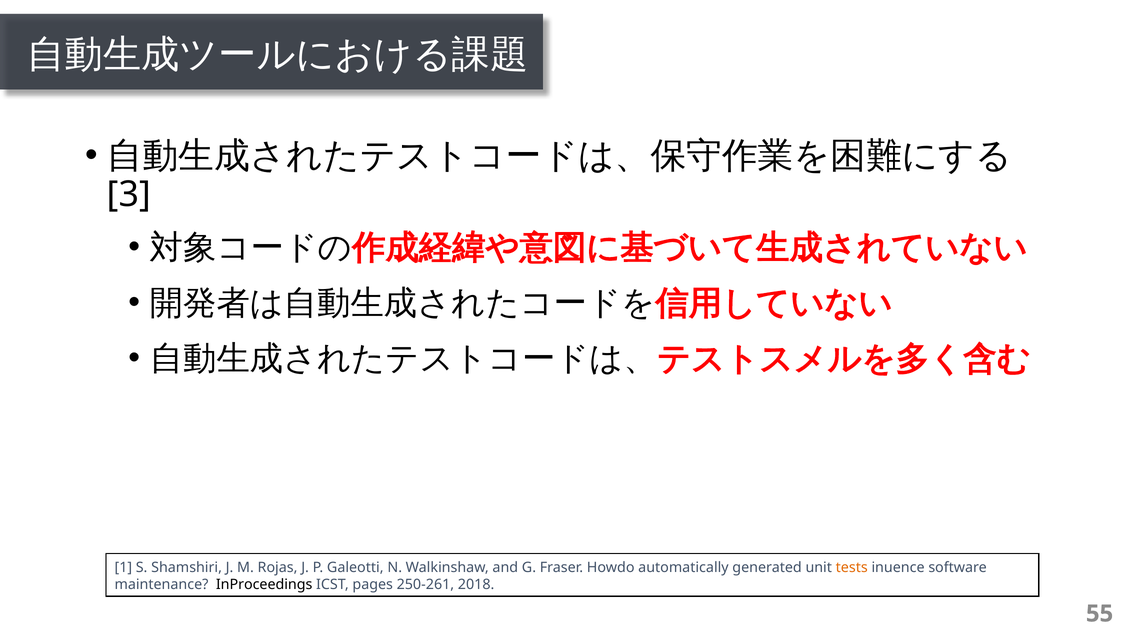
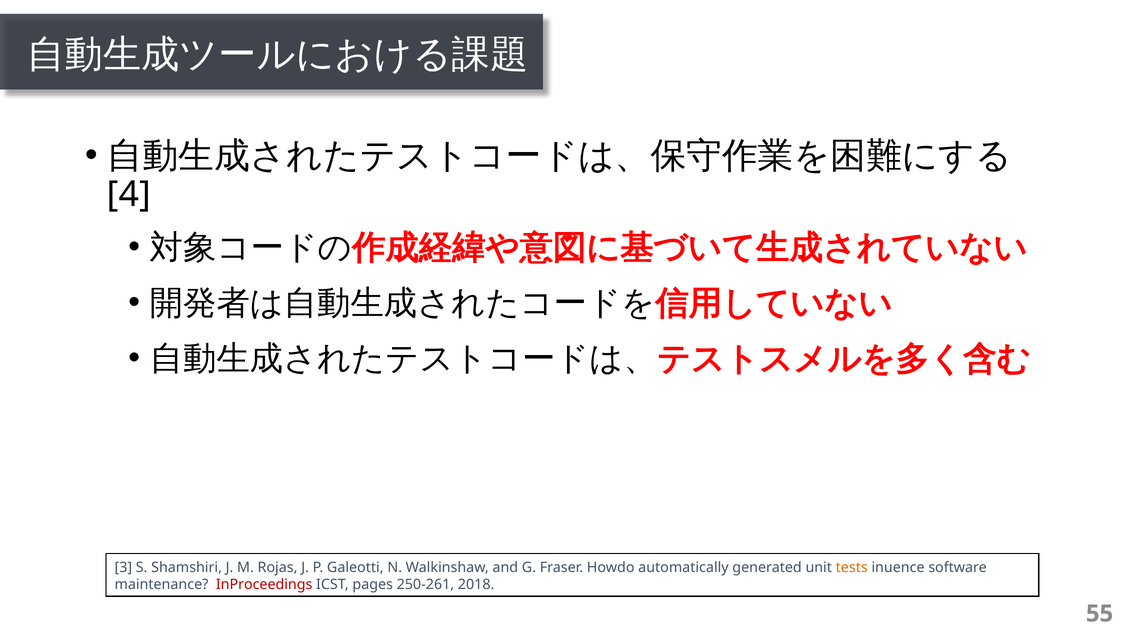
3: 3 -> 4
1: 1 -> 3
InProceedings colour: black -> red
